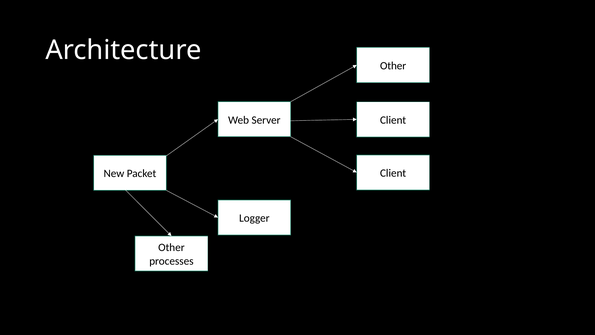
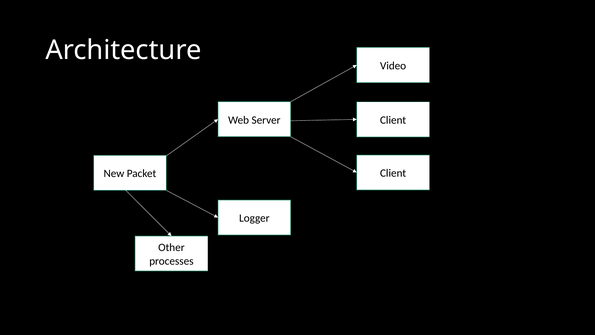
Other at (393, 66): Other -> Video
